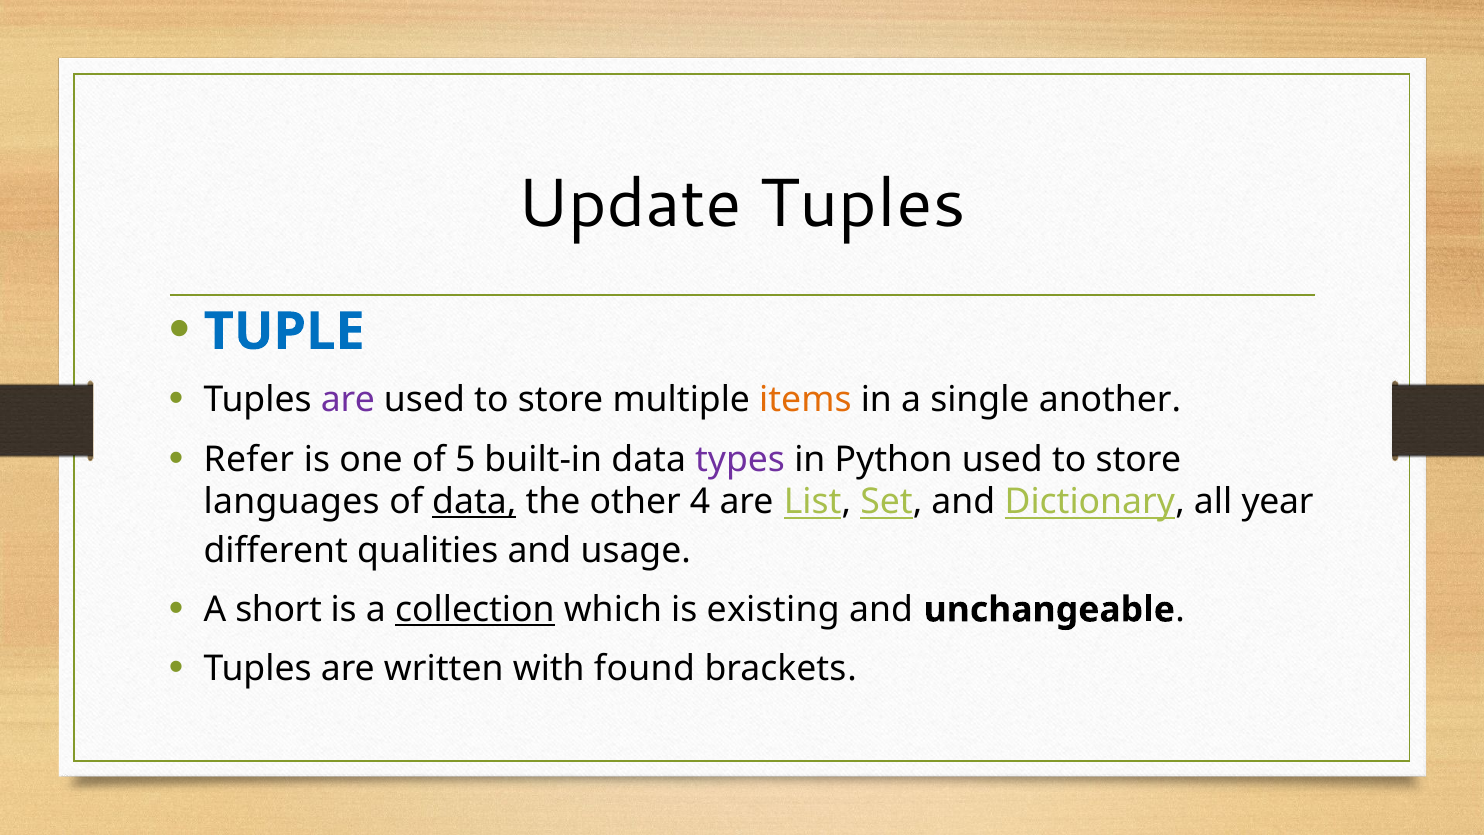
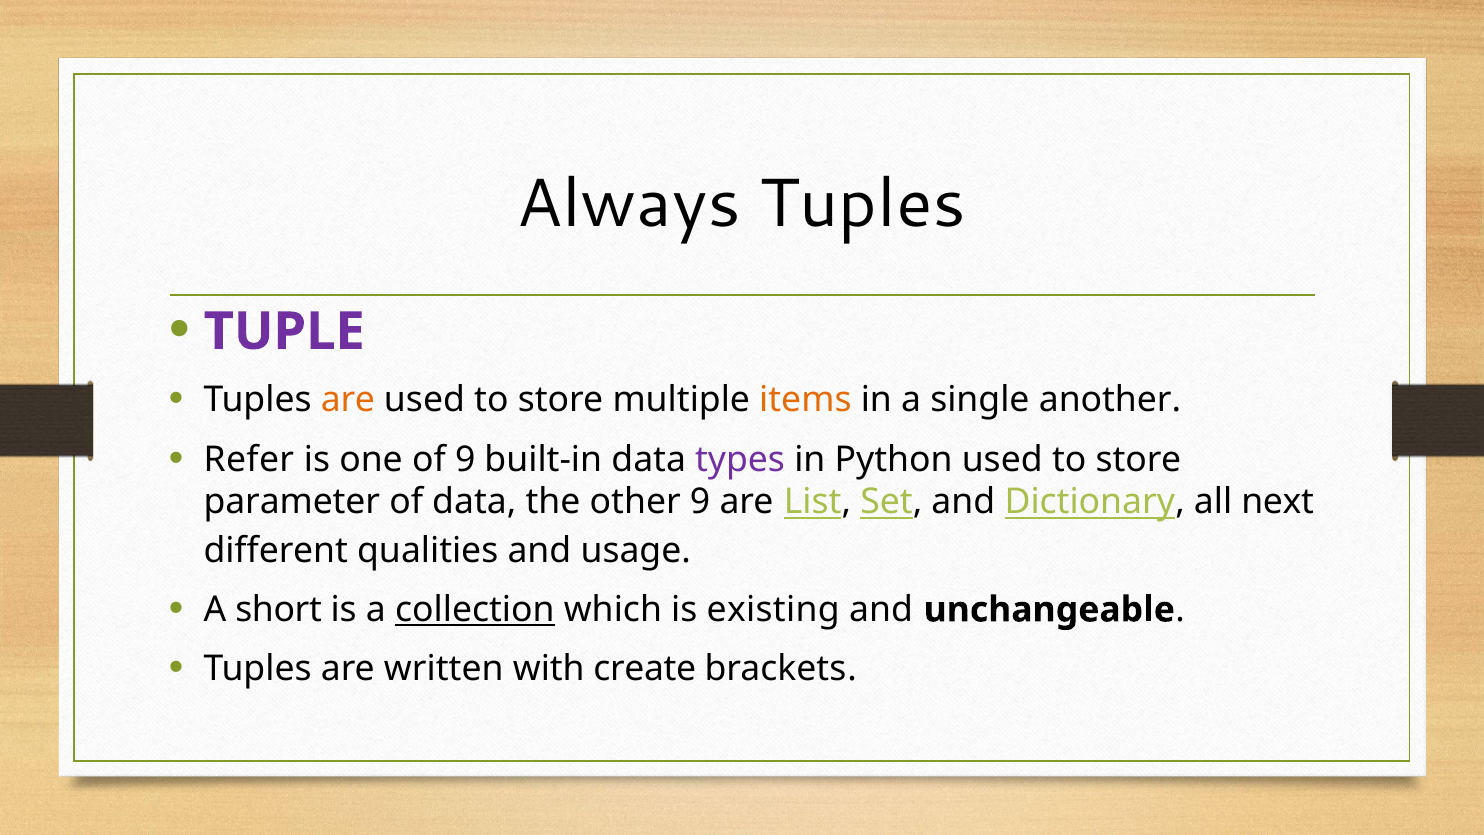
Update: Update -> Always
TUPLE colour: blue -> purple
are at (348, 400) colour: purple -> orange
of 5: 5 -> 9
languages: languages -> parameter
data at (474, 502) underline: present -> none
other 4: 4 -> 9
year: year -> next
found: found -> create
